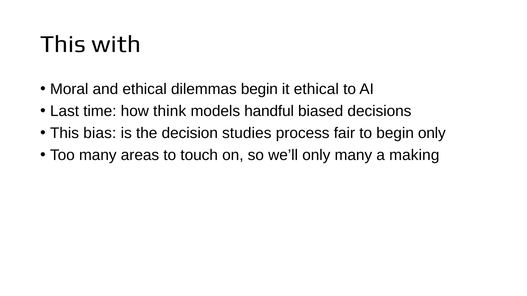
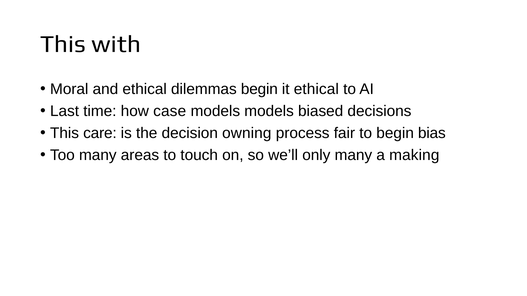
think: think -> case
models handful: handful -> models
bias: bias -> care
studies: studies -> owning
begin only: only -> bias
